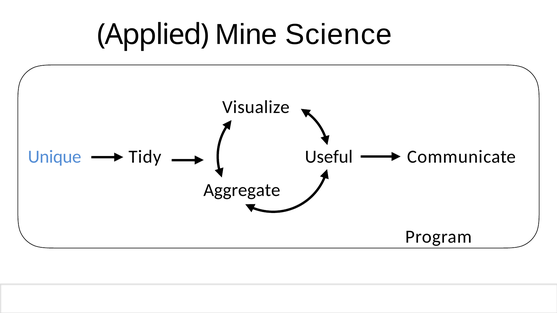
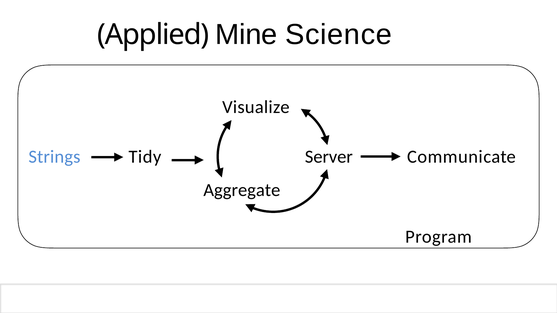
Unique: Unique -> Strings
Useful: Useful -> Server
